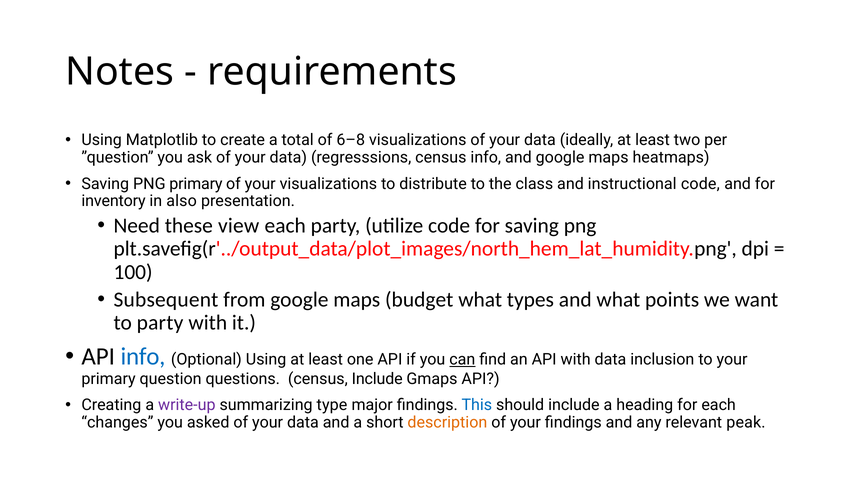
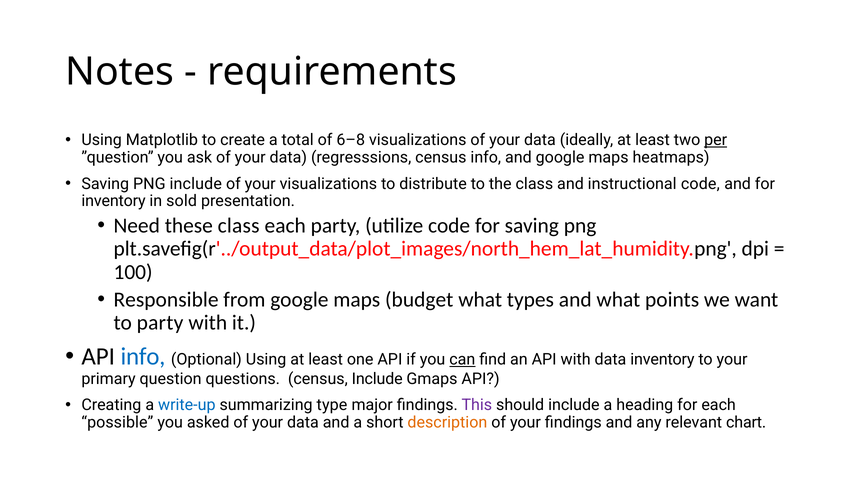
per underline: none -> present
PNG primary: primary -> include
also: also -> sold
these view: view -> class
Subsequent: Subsequent -> Responsible
data inclusion: inclusion -> inventory
write-up colour: purple -> blue
This colour: blue -> purple
changes: changes -> possible
peak: peak -> chart
